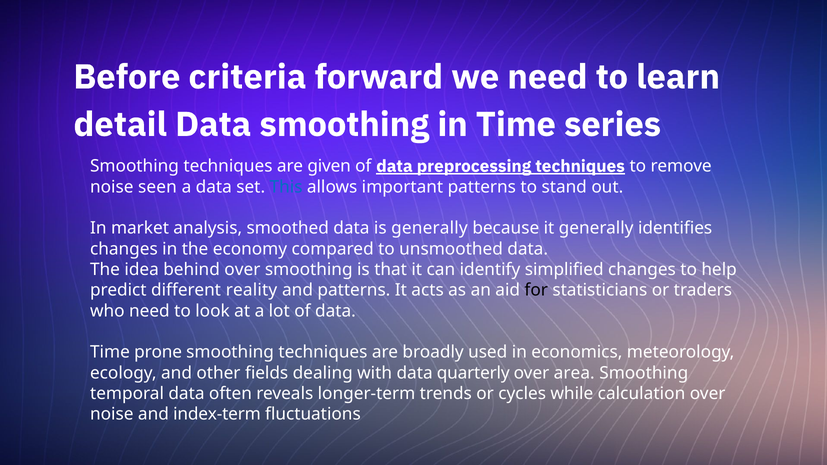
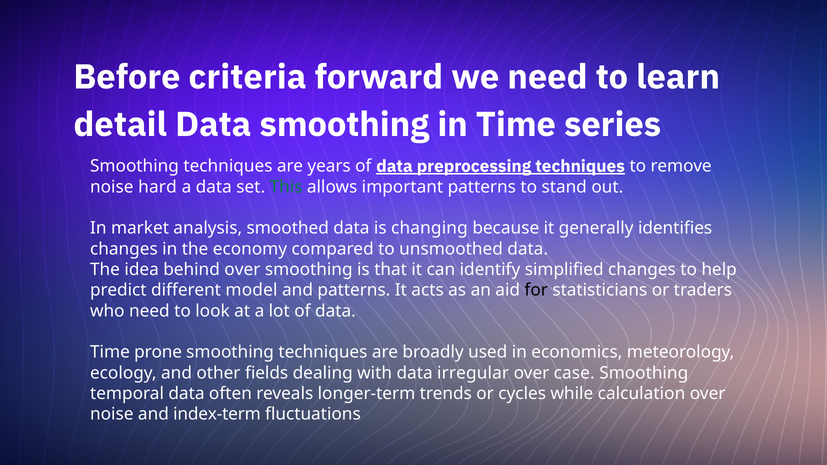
given: given -> years
seen: seen -> hard
This colour: blue -> green
is generally: generally -> changing
reality: reality -> model
quarterly: quarterly -> irregular
area: area -> case
